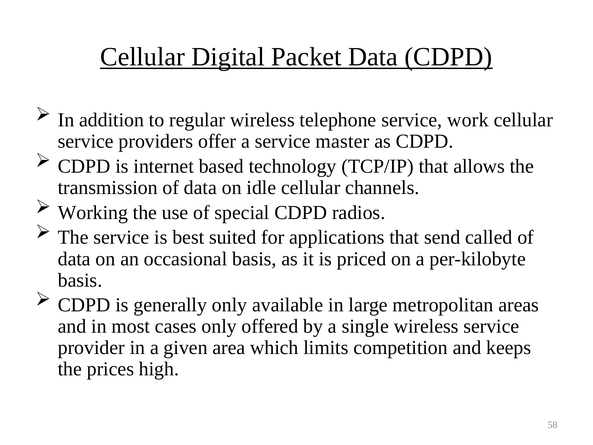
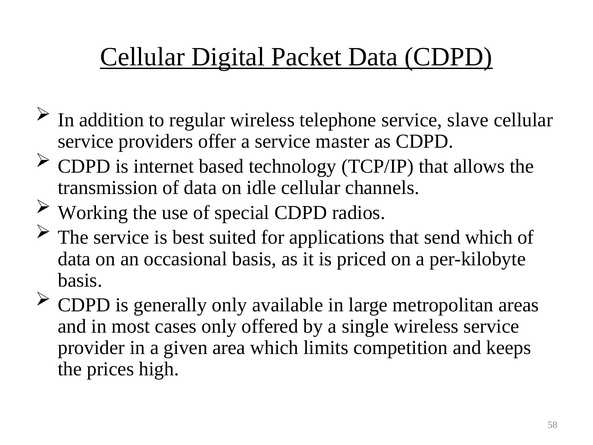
work: work -> slave
send called: called -> which
